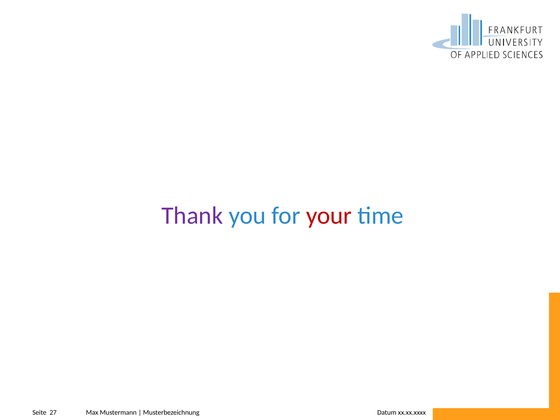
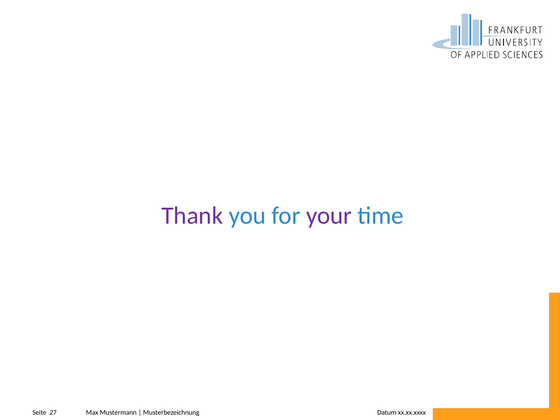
your colour: red -> purple
